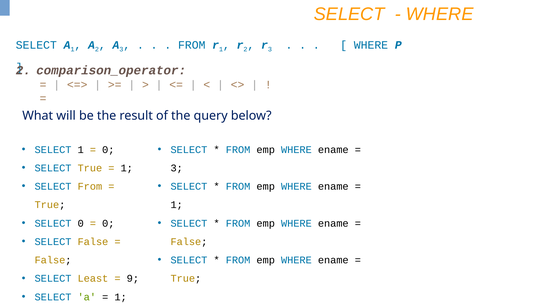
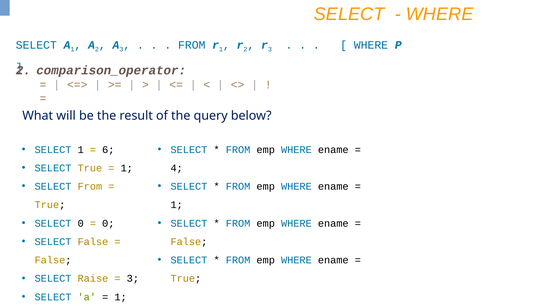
0 at (108, 150): 0 -> 6
3 at (177, 168): 3 -> 4
Least: Least -> Raise
9 at (133, 279): 9 -> 3
